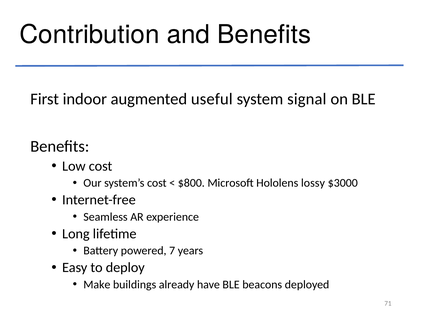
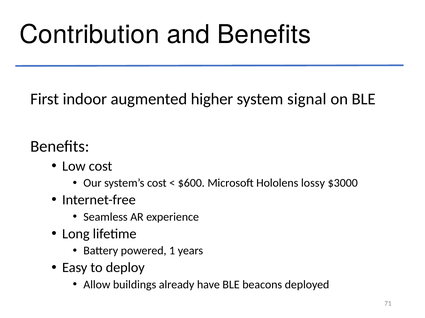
useful: useful -> higher
$800: $800 -> $600
7: 7 -> 1
Make: Make -> Allow
